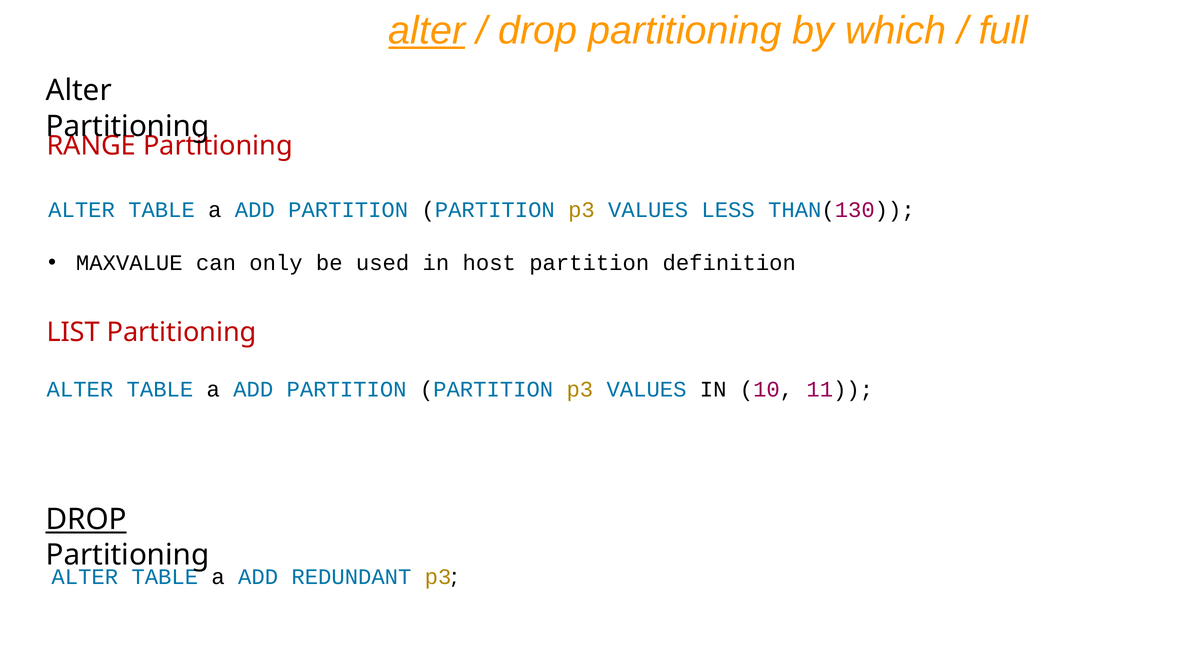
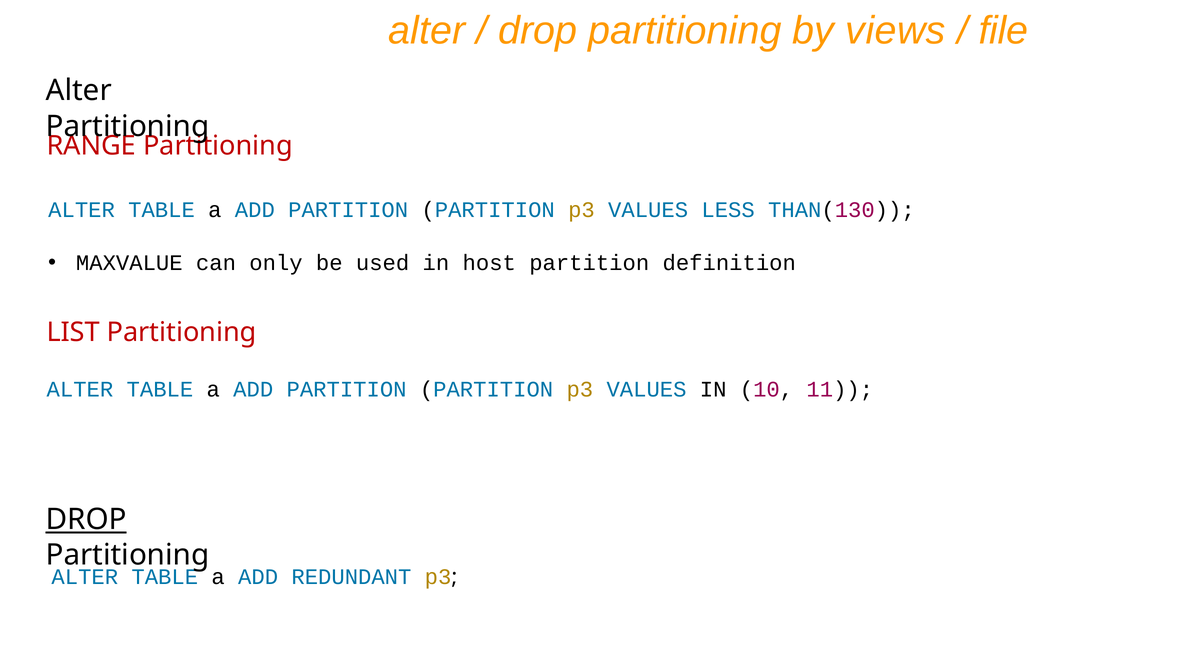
alter at (427, 31) underline: present -> none
which: which -> views
full: full -> file
